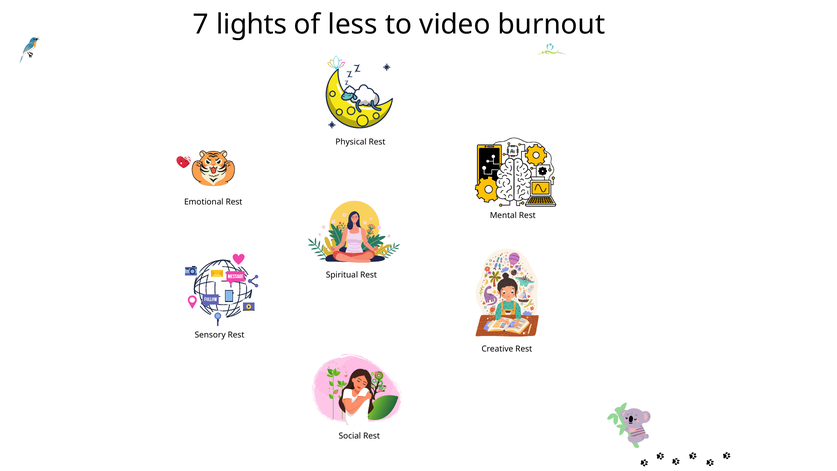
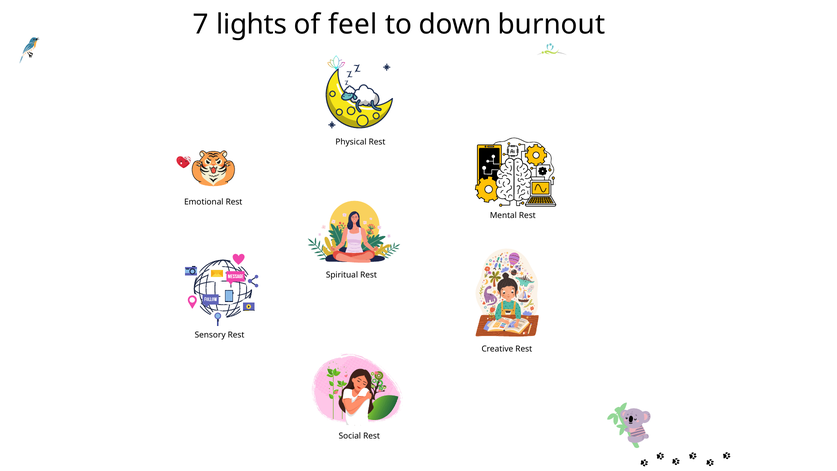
less: less -> feel
video: video -> down
